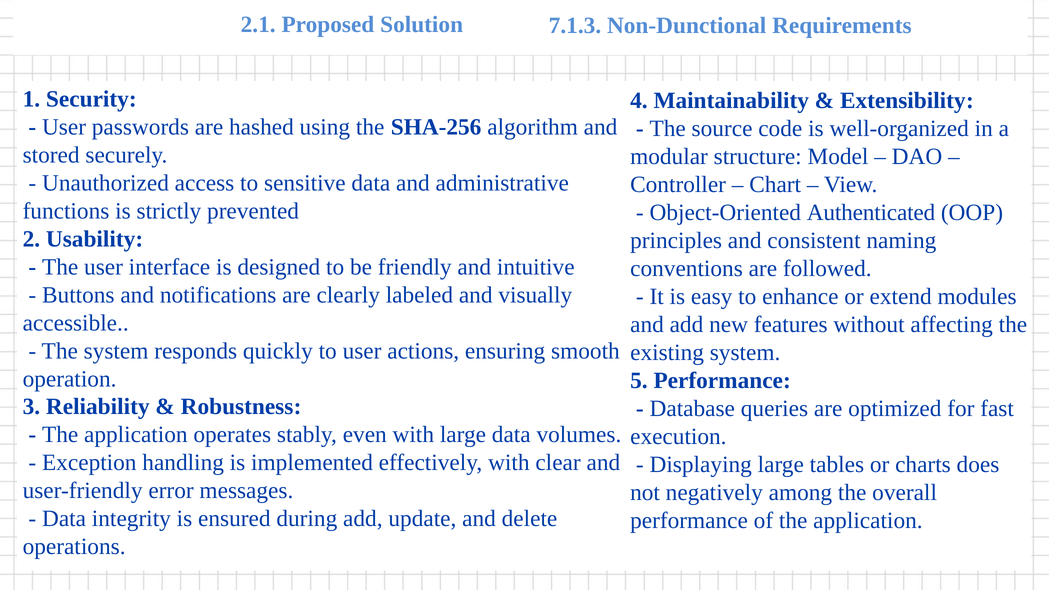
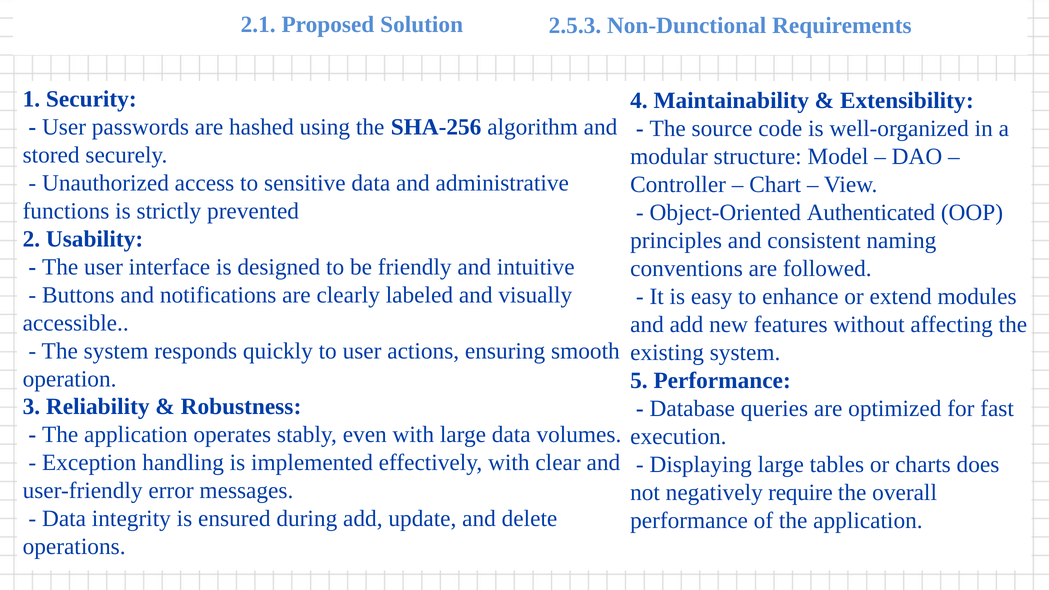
7.1.3: 7.1.3 -> 2.5.3
among: among -> require
